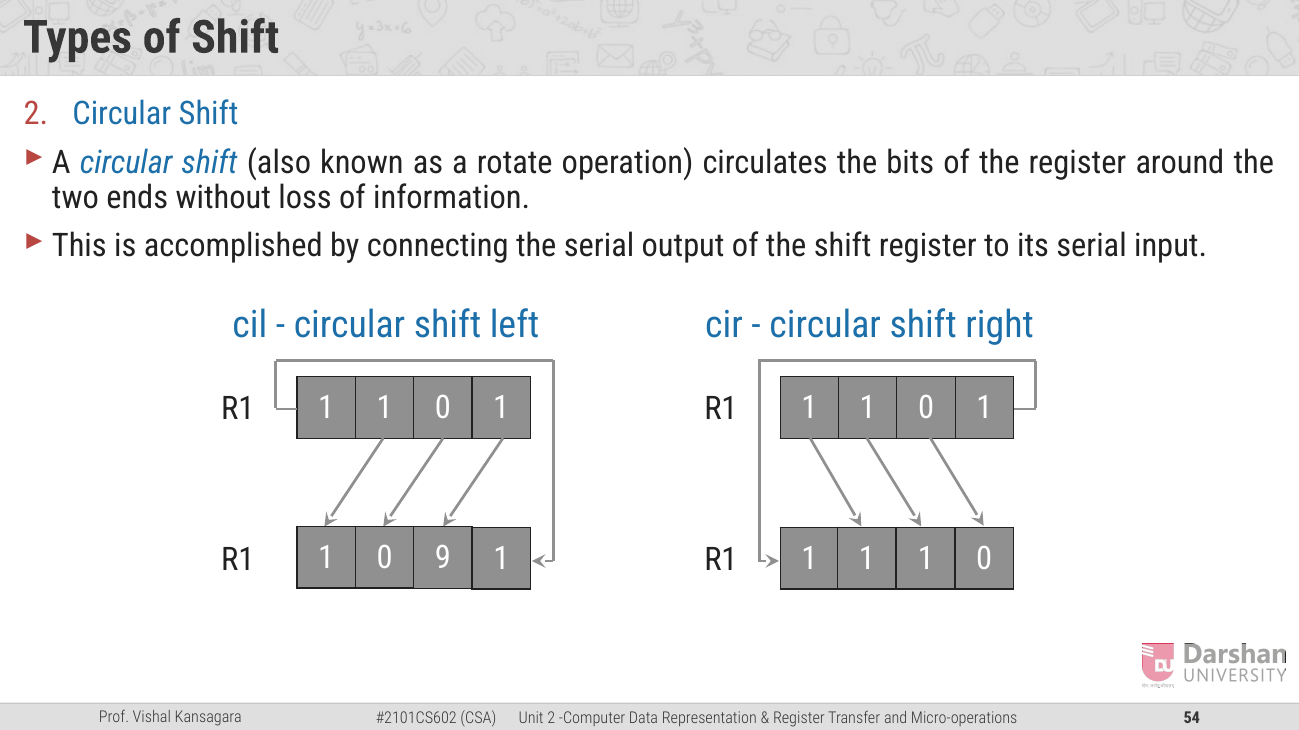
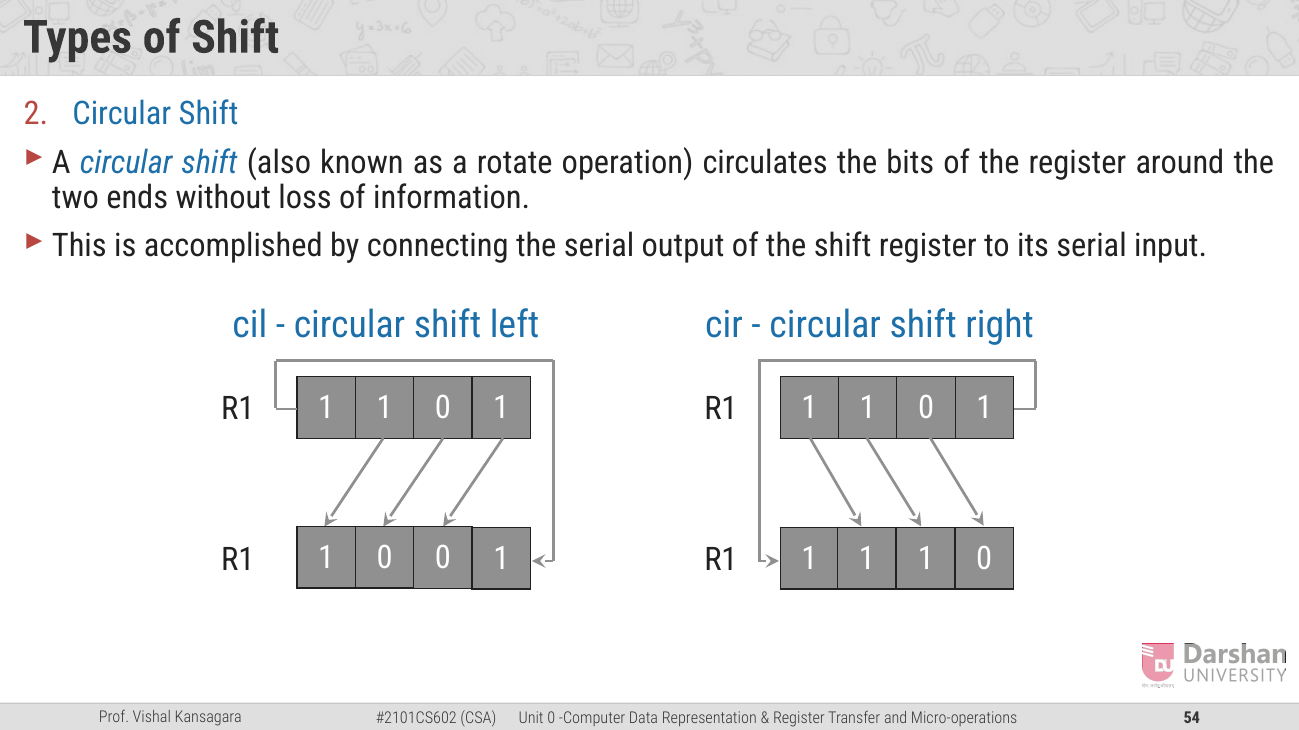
0 9: 9 -> 0
2 at (551, 719): 2 -> 0
